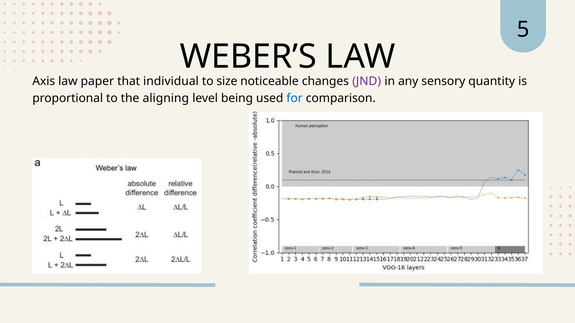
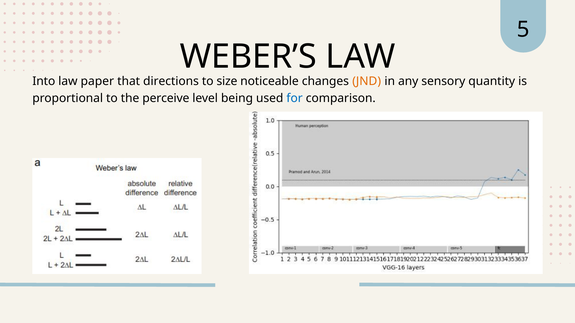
Axis: Axis -> Into
individual: individual -> directions
JND colour: purple -> orange
aligning: aligning -> perceive
